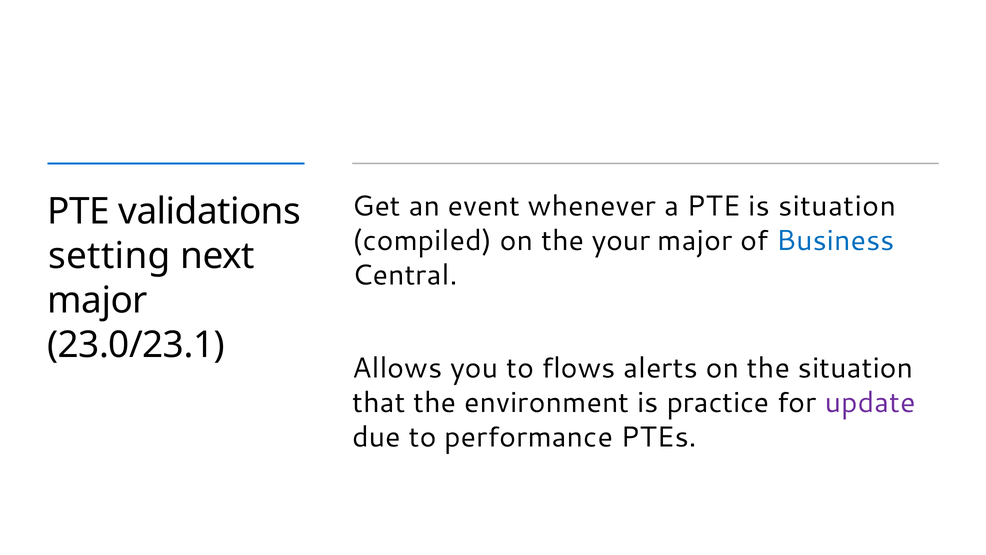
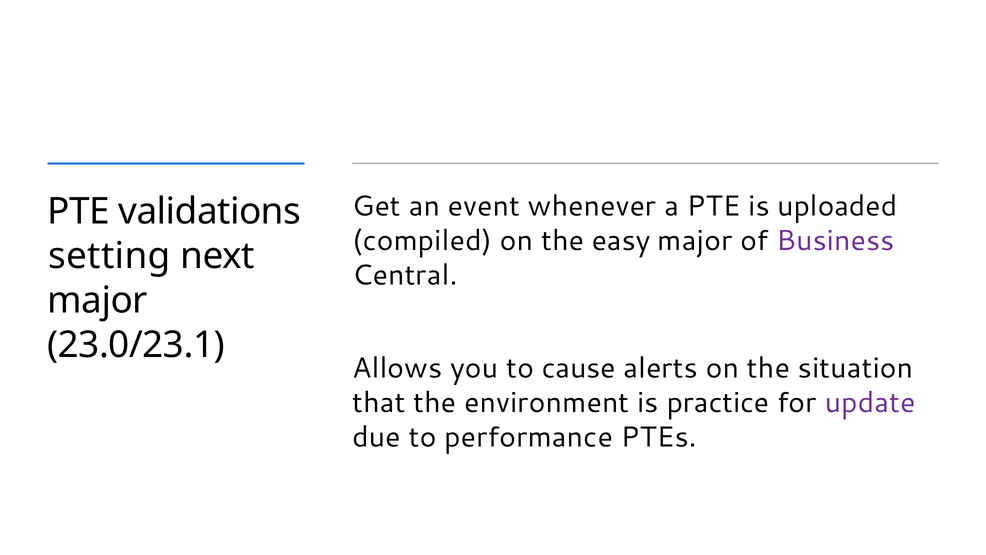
is situation: situation -> uploaded
your: your -> easy
Business colour: blue -> purple
flows: flows -> cause
